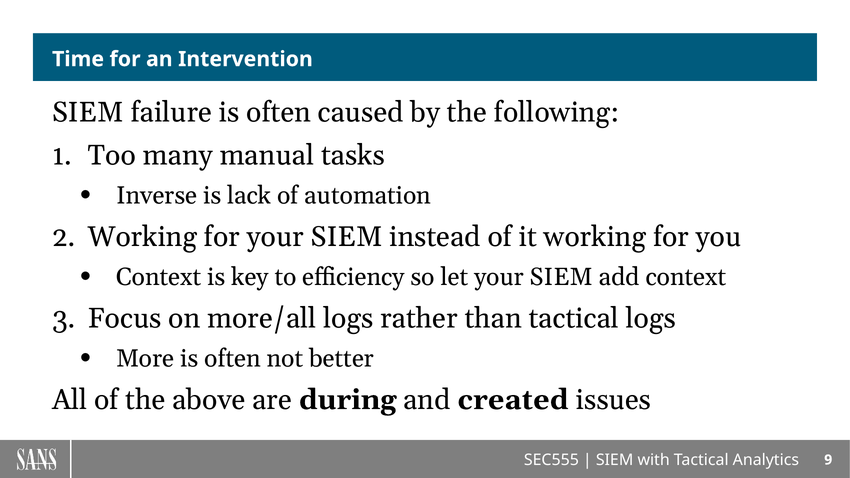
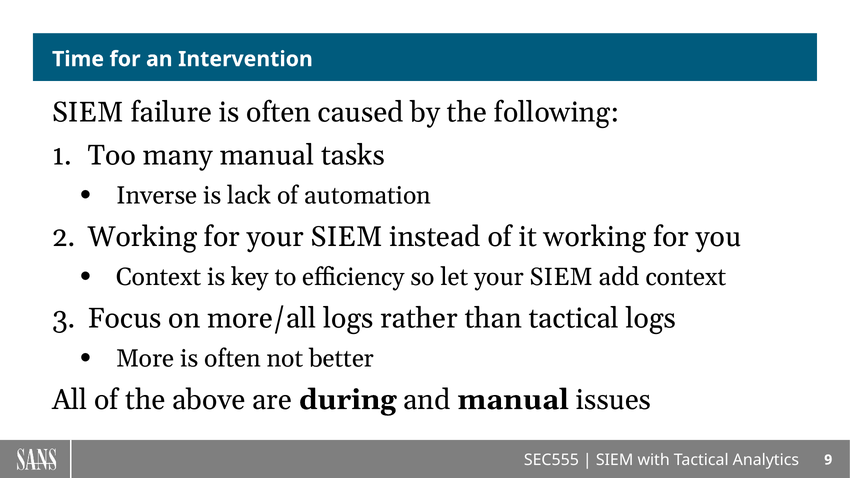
and created: created -> manual
